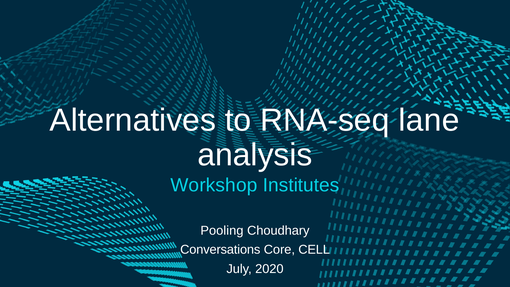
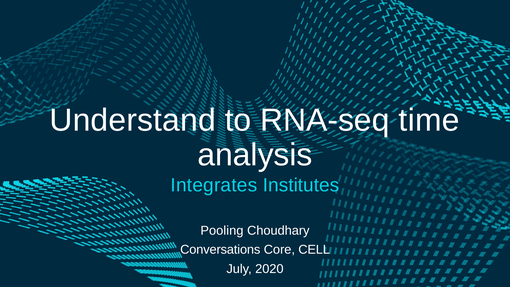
Alternatives: Alternatives -> Understand
lane: lane -> time
Workshop: Workshop -> Integrates
